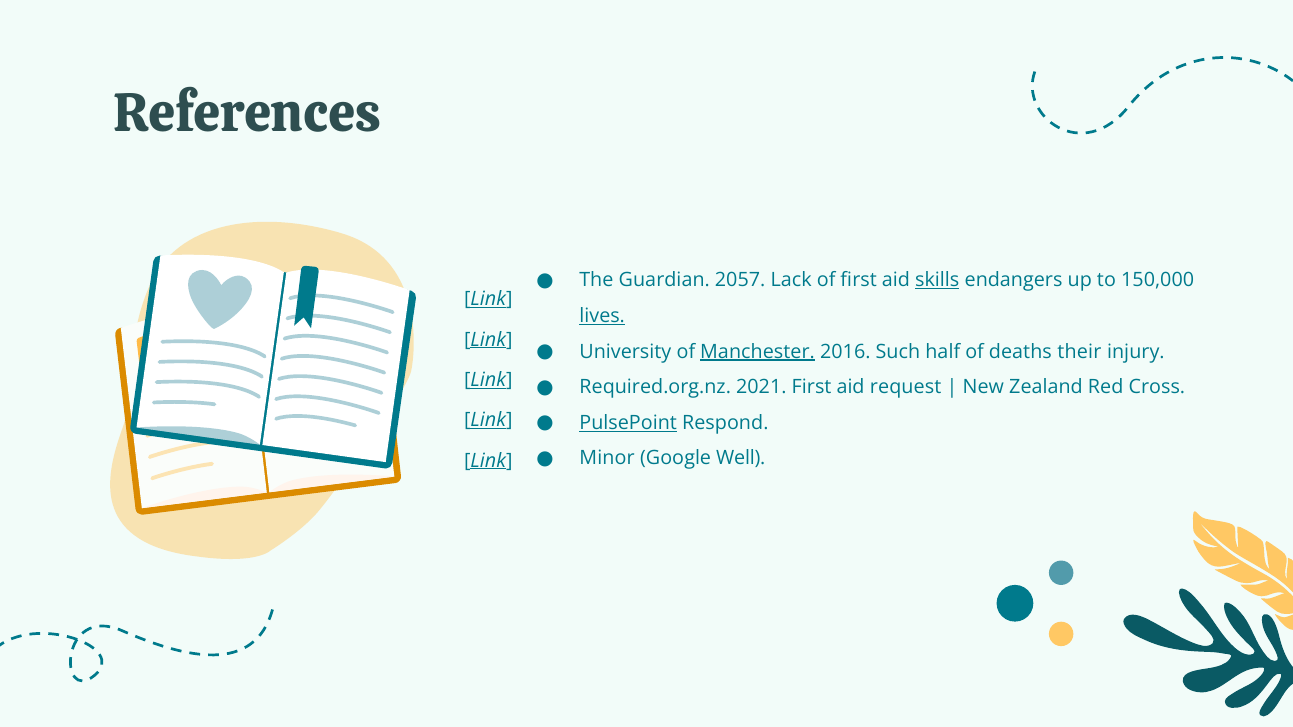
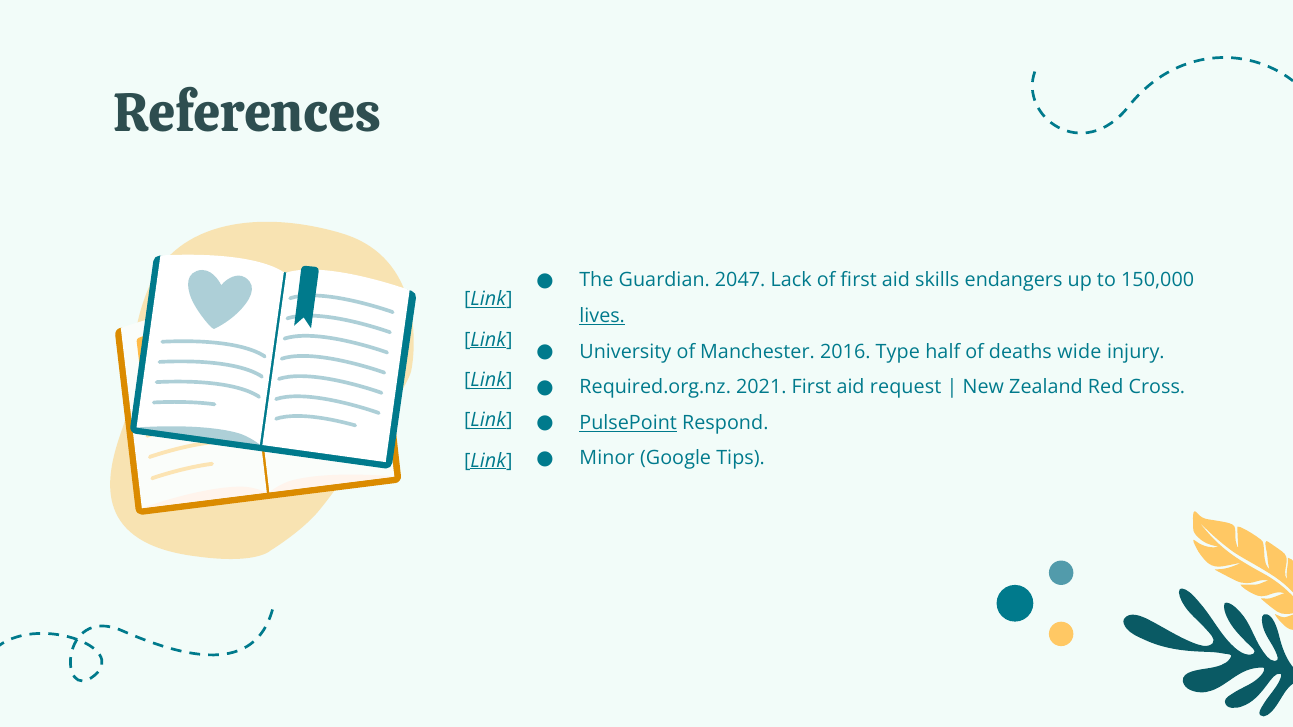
2057: 2057 -> 2047
skills underline: present -> none
Manchester underline: present -> none
Such: Such -> Type
their: their -> wide
Well: Well -> Tips
